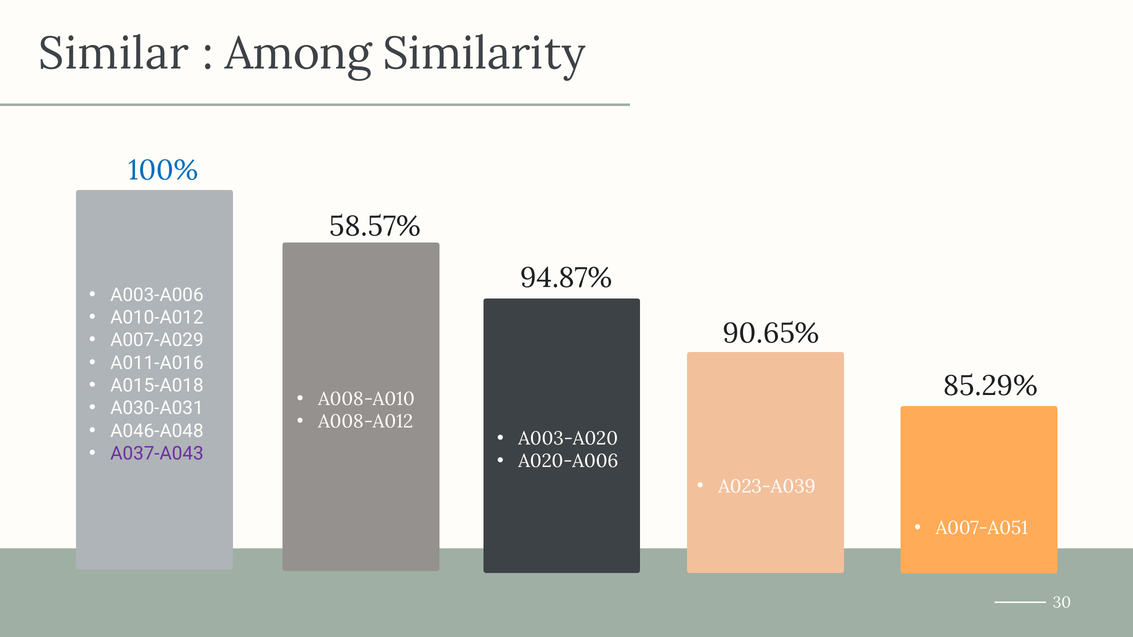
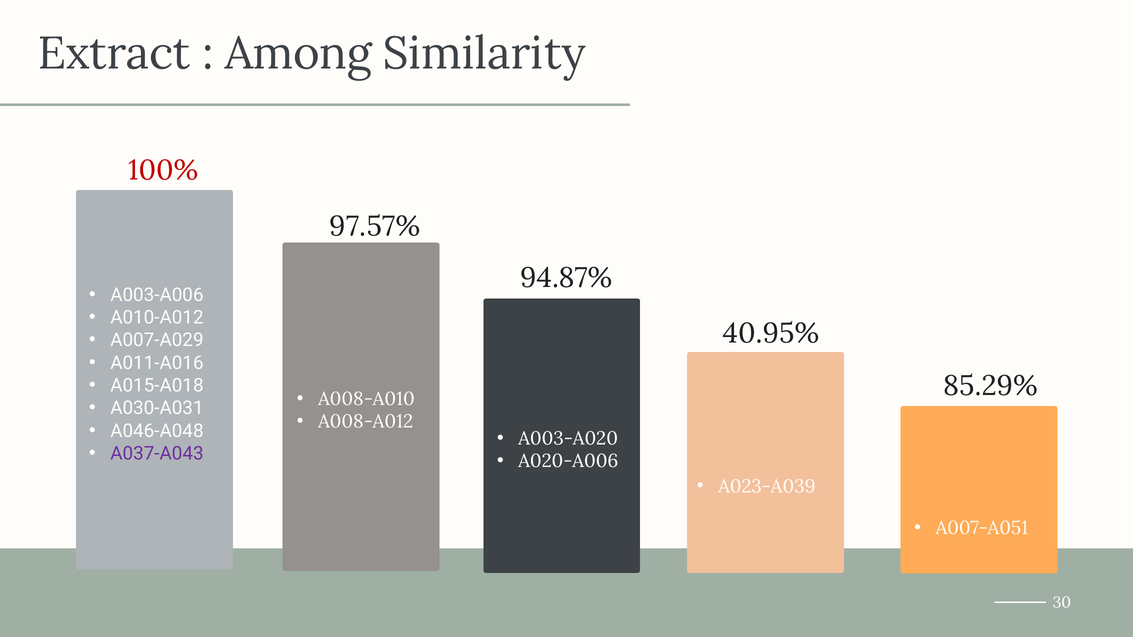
Similar: Similar -> Extract
100% colour: blue -> red
58.57%: 58.57% -> 97.57%
90.65%: 90.65% -> 40.95%
